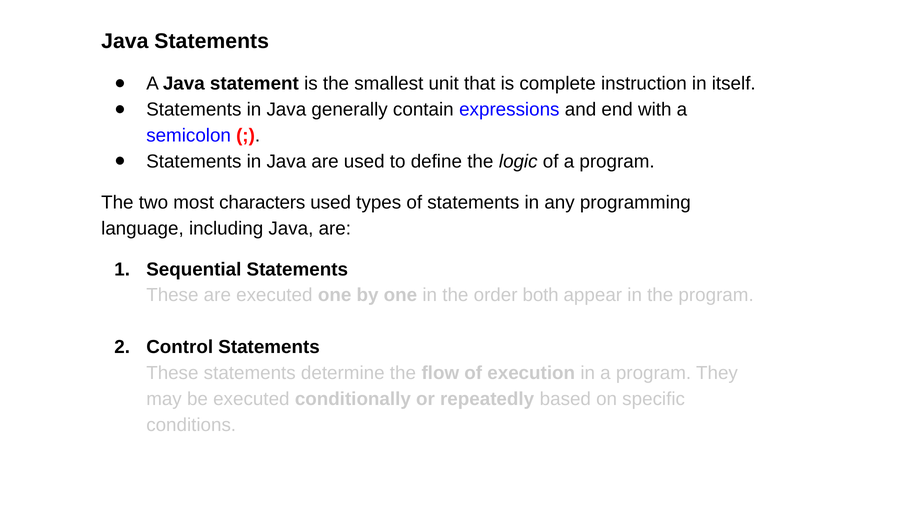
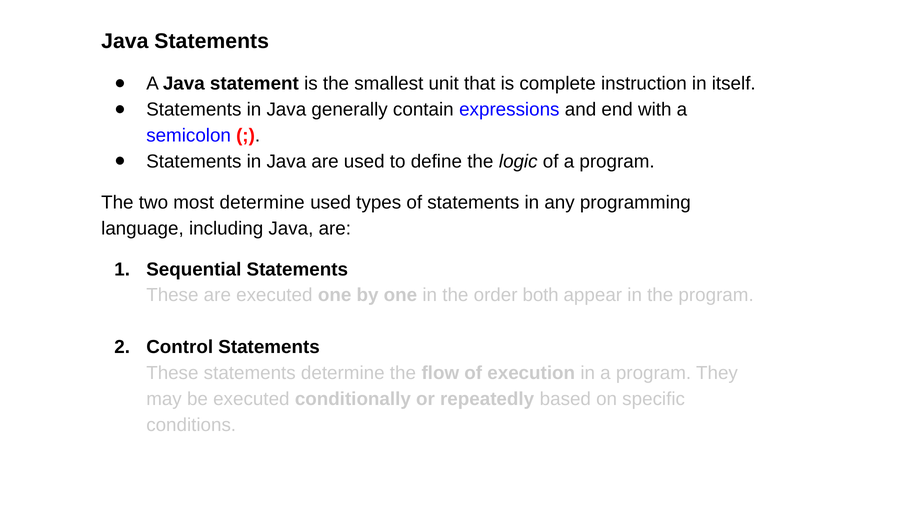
most characters: characters -> determine
